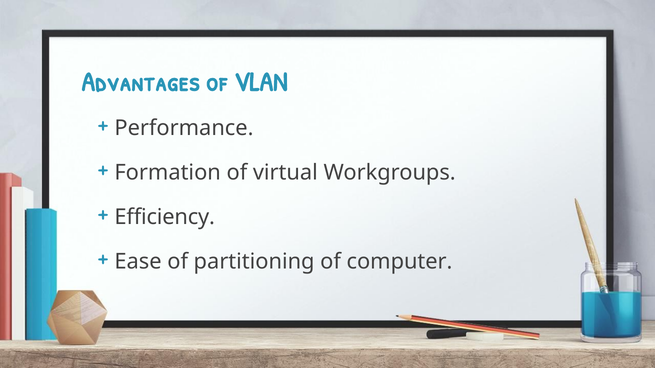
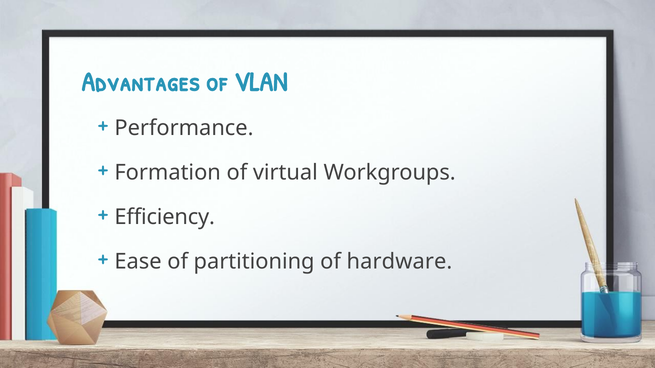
computer: computer -> hardware
